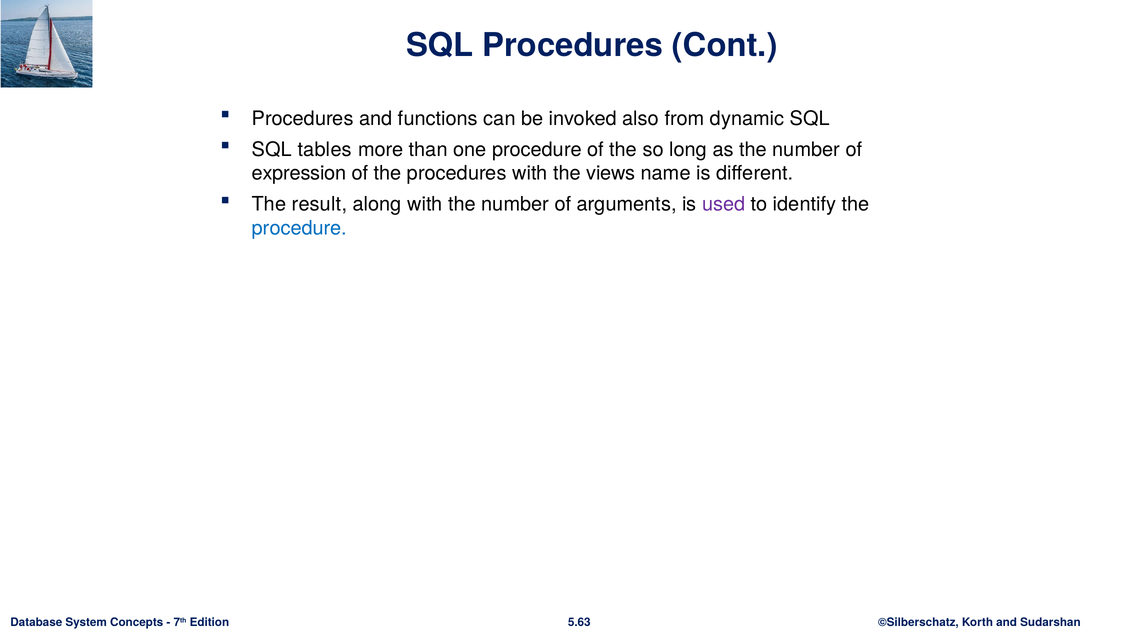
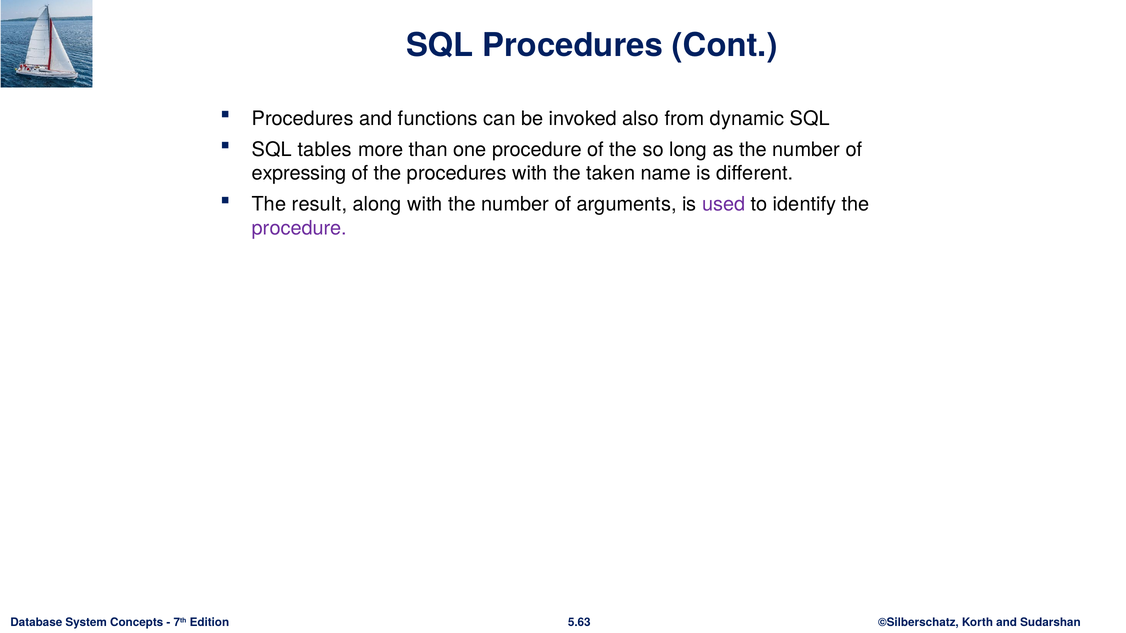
expression: expression -> expressing
views: views -> taken
procedure at (299, 228) colour: blue -> purple
